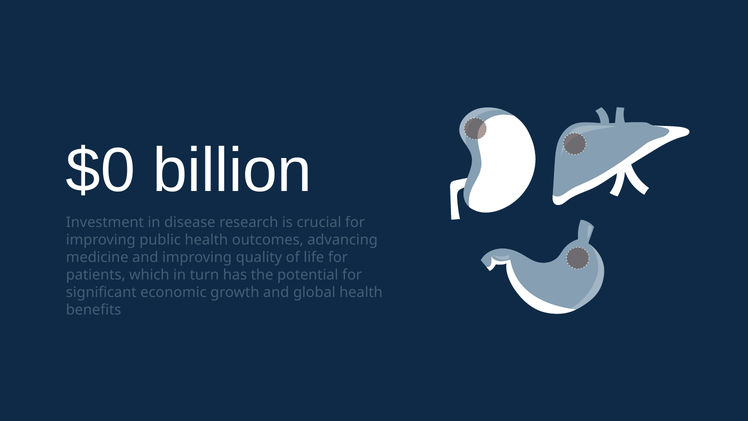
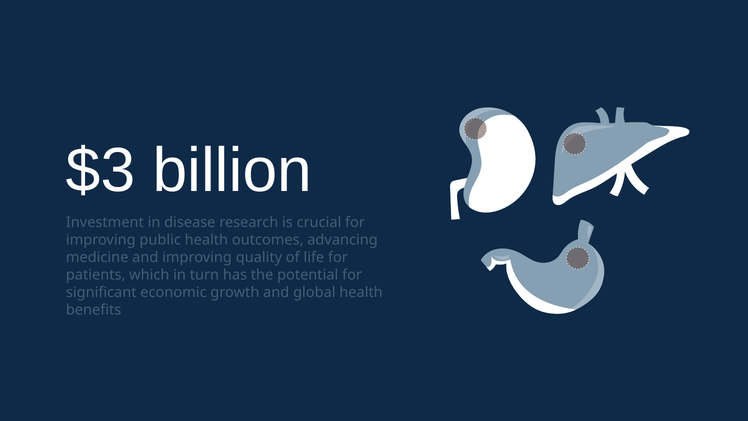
$0: $0 -> $3
